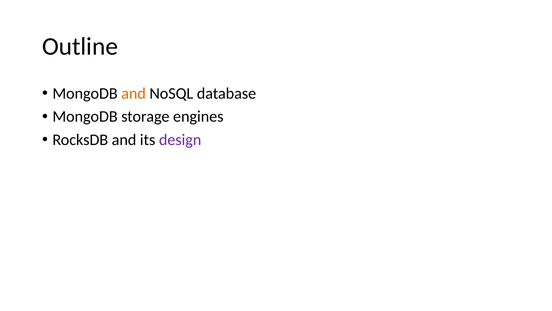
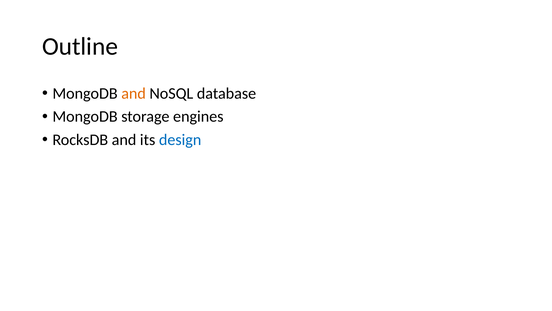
design colour: purple -> blue
